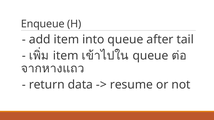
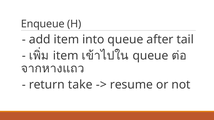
data: data -> take
